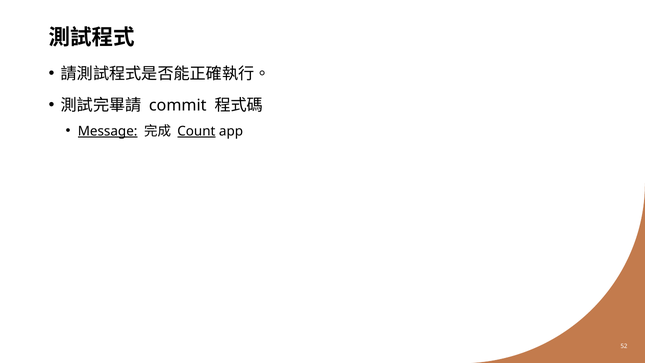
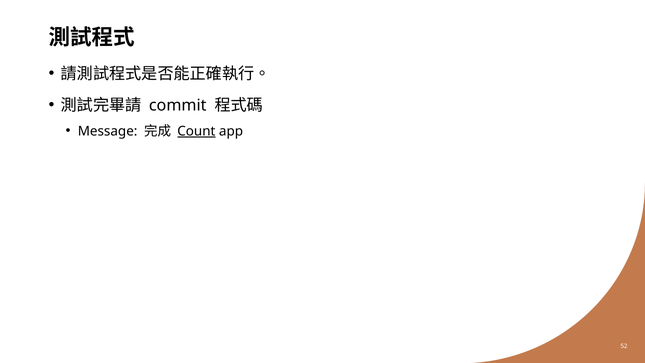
Message underline: present -> none
